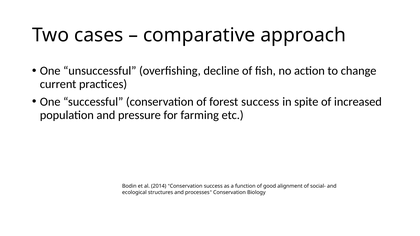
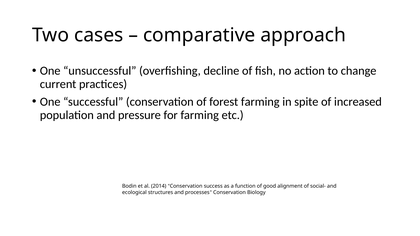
forest success: success -> farming
